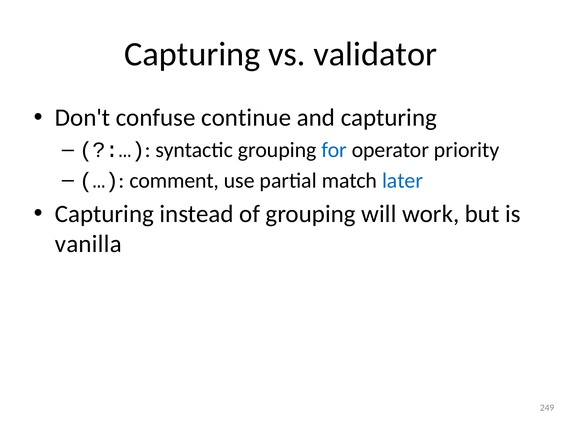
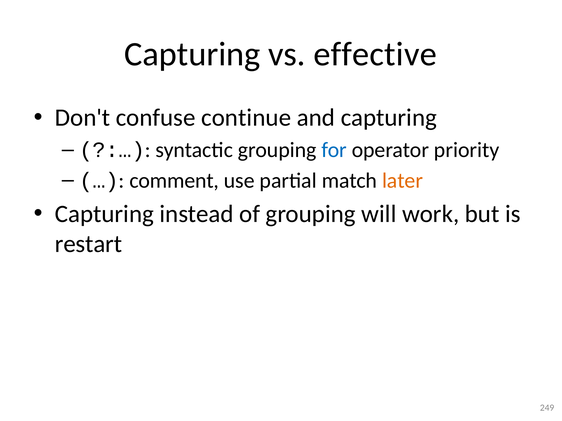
validator: validator -> effective
later colour: blue -> orange
vanilla: vanilla -> restart
